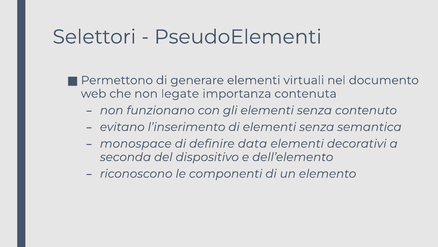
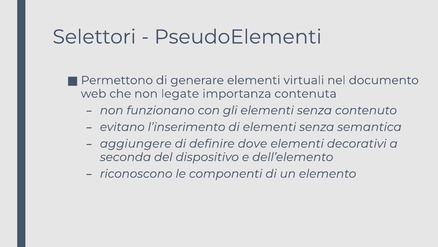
monospace: monospace -> aggiungere
data: data -> dove
